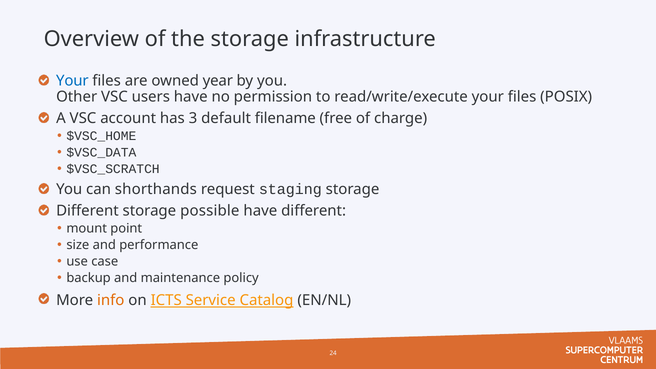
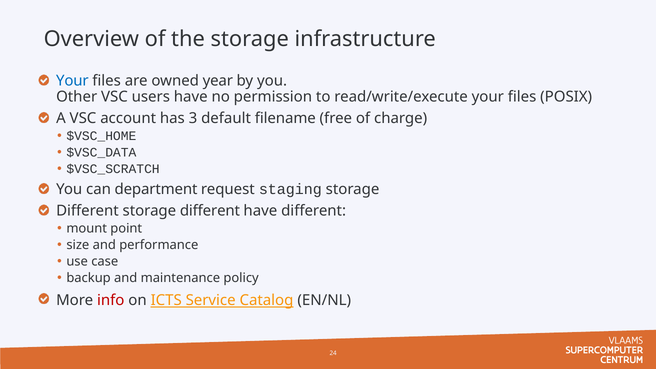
shorthands: shorthands -> department
Different storage possible: possible -> different
info colour: orange -> red
